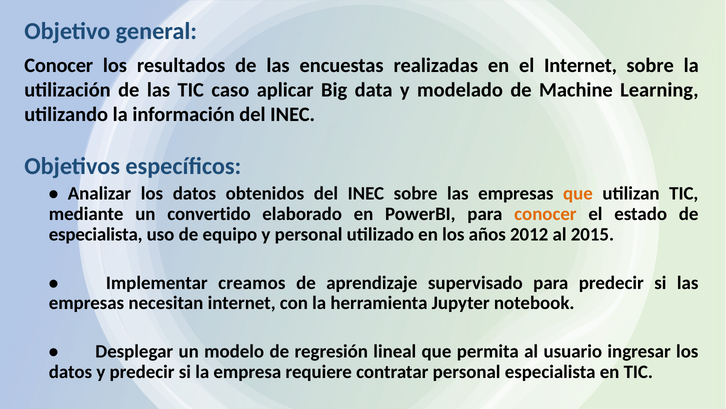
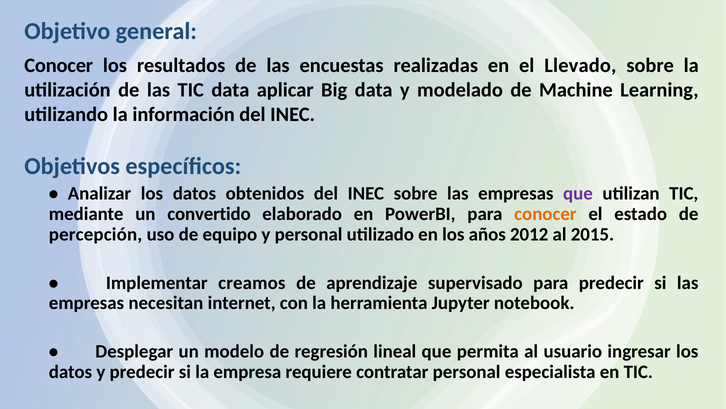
el Internet: Internet -> Llevado
TIC caso: caso -> data
que at (578, 193) colour: orange -> purple
especialista at (96, 234): especialista -> percepción
